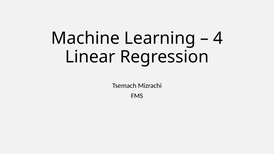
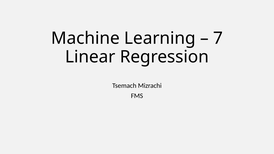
4: 4 -> 7
